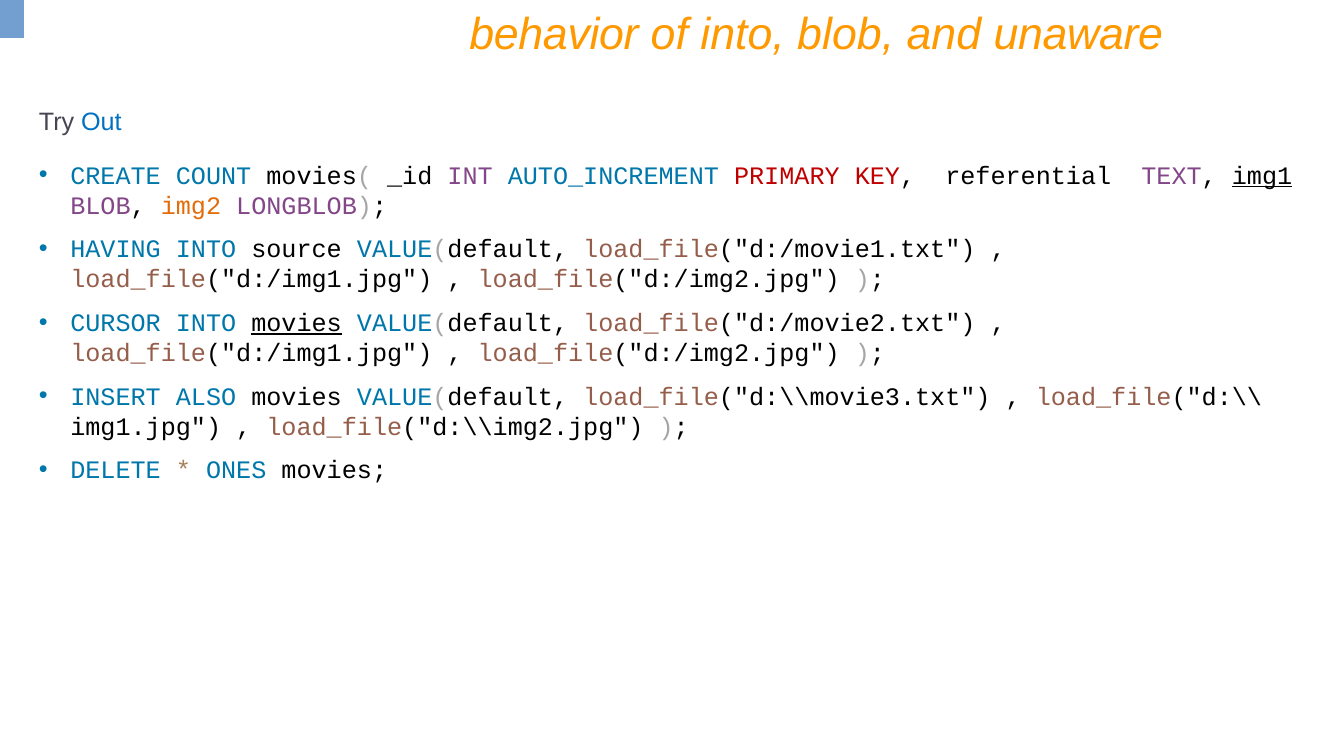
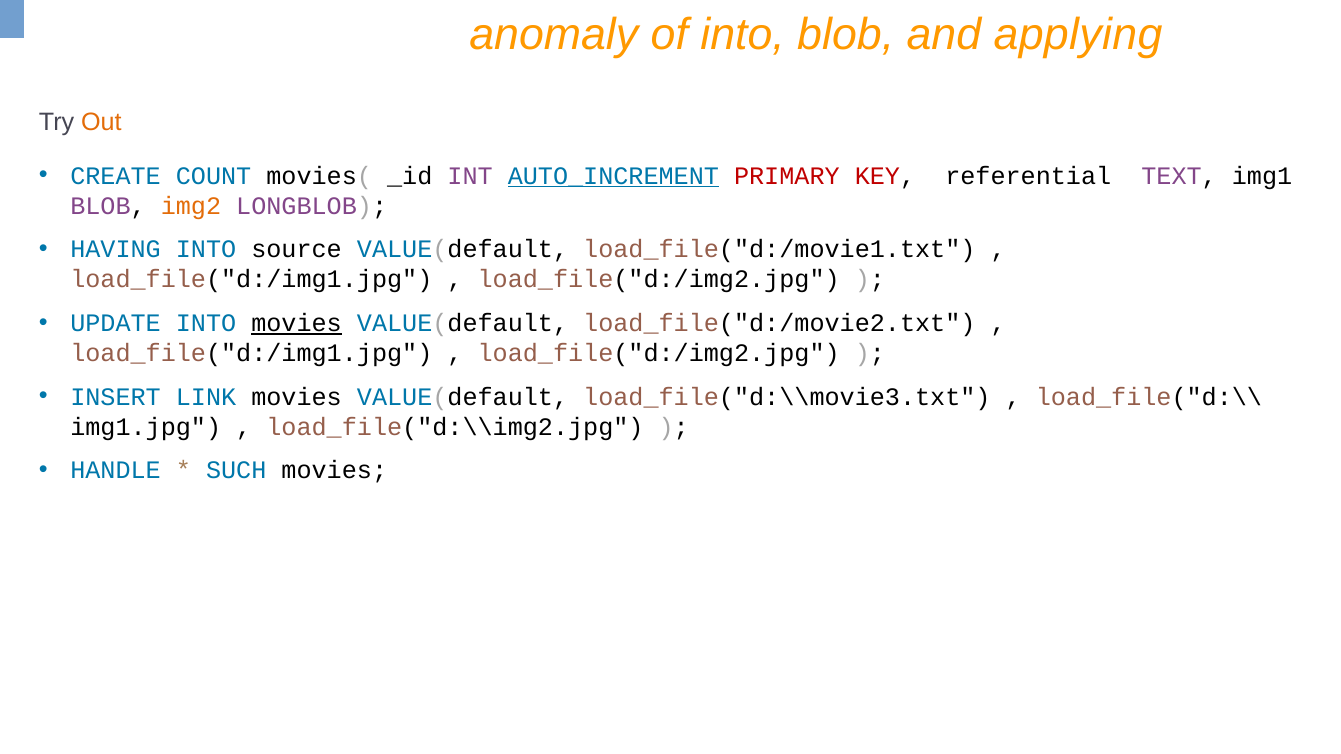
behavior: behavior -> anomaly
unaware: unaware -> applying
Out colour: blue -> orange
AUTO_INCREMENT underline: none -> present
img1 underline: present -> none
CURSOR: CURSOR -> UPDATE
ALSO: ALSO -> LINK
DELETE: DELETE -> HANDLE
ONES: ONES -> SUCH
